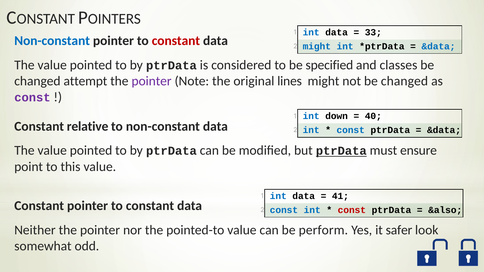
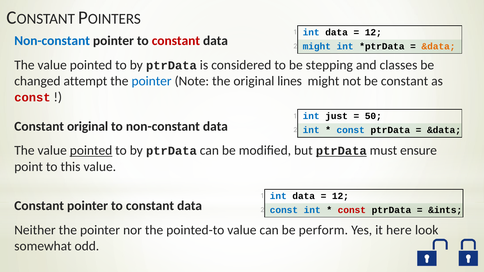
33 at (373, 32): 33 -> 12
&data at (438, 46) colour: blue -> orange
specified: specified -> stepping
pointer at (152, 81) colour: purple -> blue
not be changed: changed -> constant
const at (32, 98) colour: purple -> red
down: down -> just
40: 40 -> 50
Constant relative: relative -> original
pointed at (91, 151) underline: none -> present
41 at (340, 196): 41 -> 12
&also: &also -> &ints
safer: safer -> here
